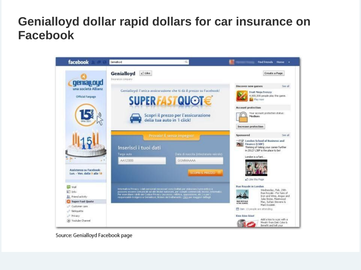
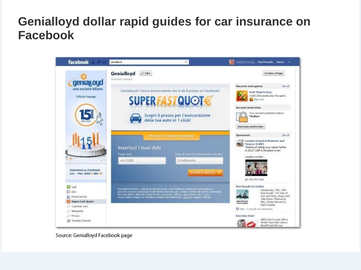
dollars: dollars -> guides
